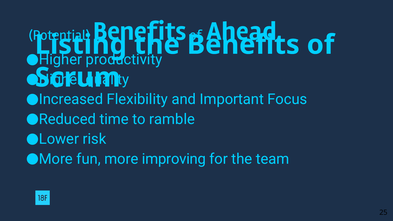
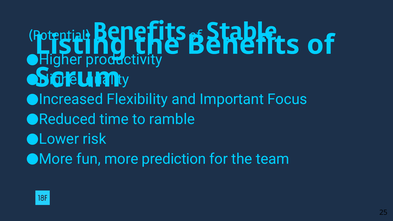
Ahead: Ahead -> Stable
improving: improving -> prediction
